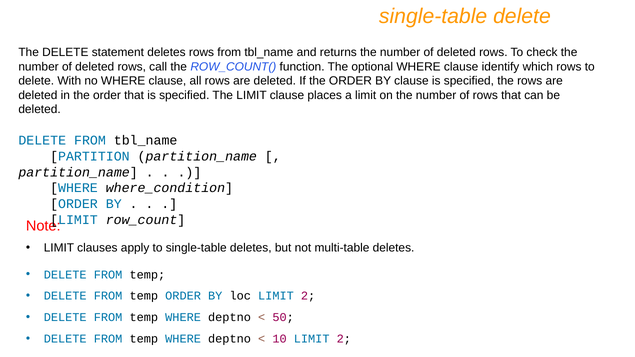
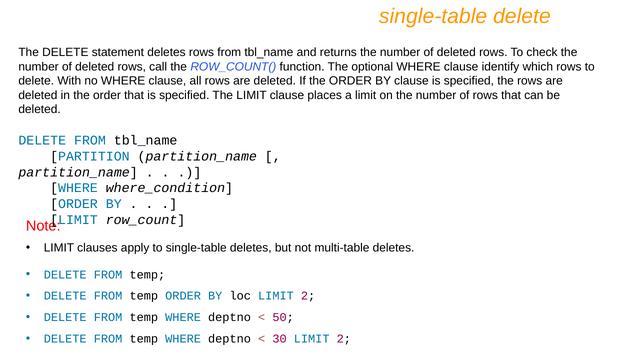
10: 10 -> 30
